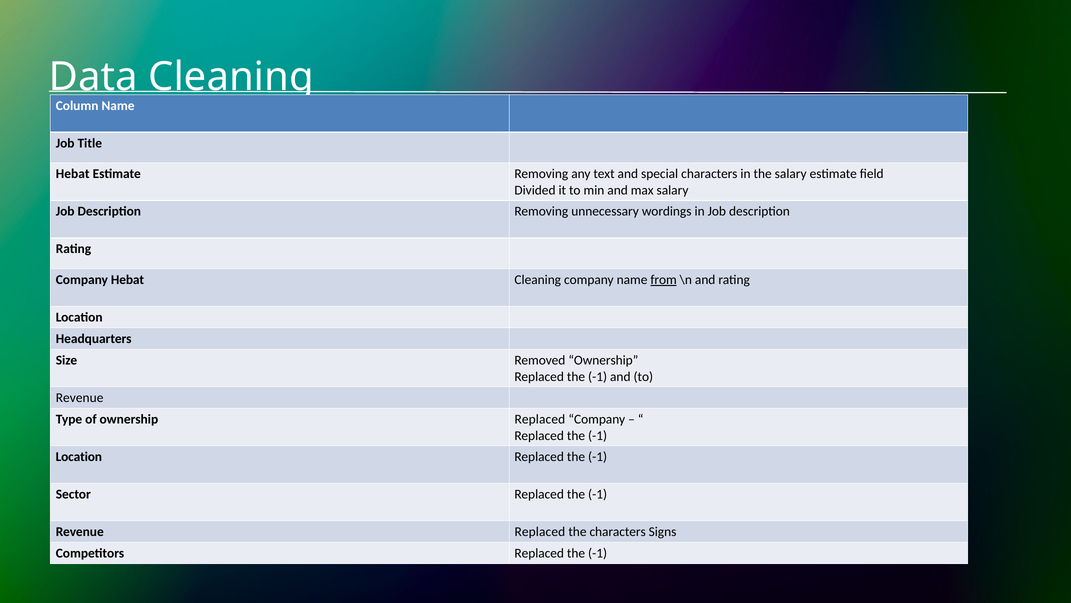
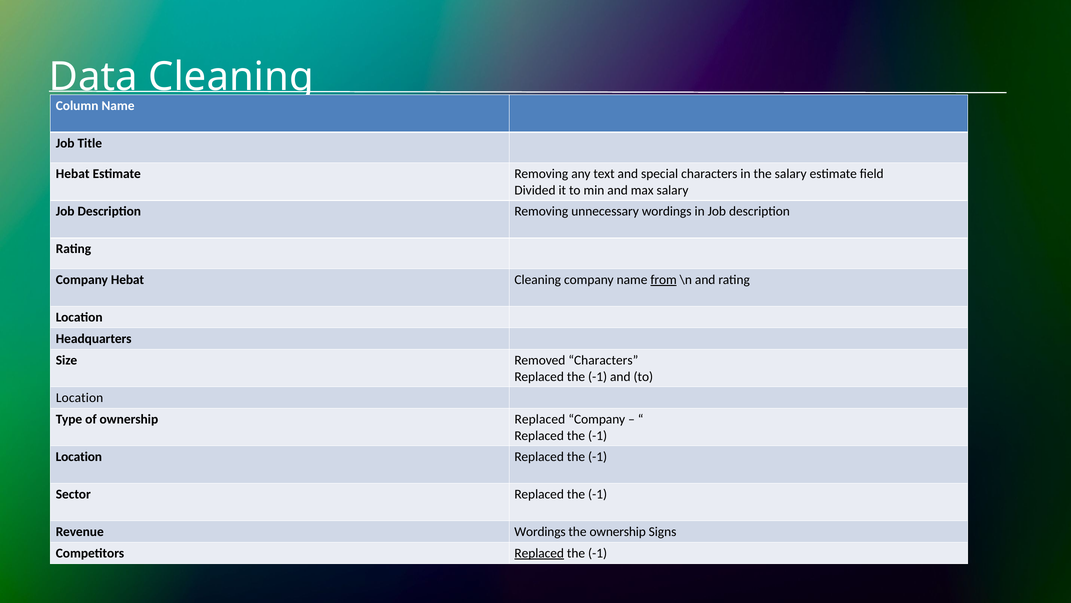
Removed Ownership: Ownership -> Characters
Revenue at (80, 397): Revenue -> Location
Revenue Replaced: Replaced -> Wordings
the characters: characters -> ownership
Replaced at (539, 553) underline: none -> present
